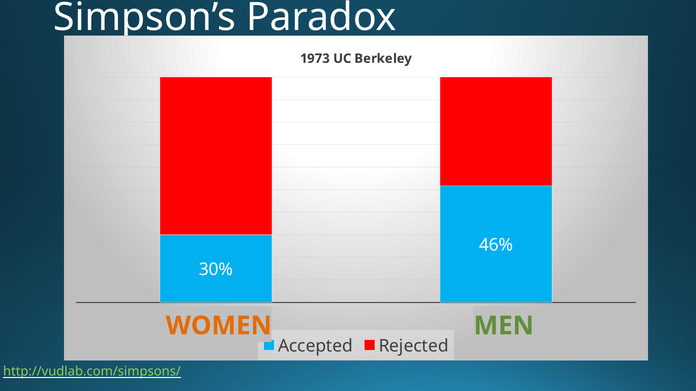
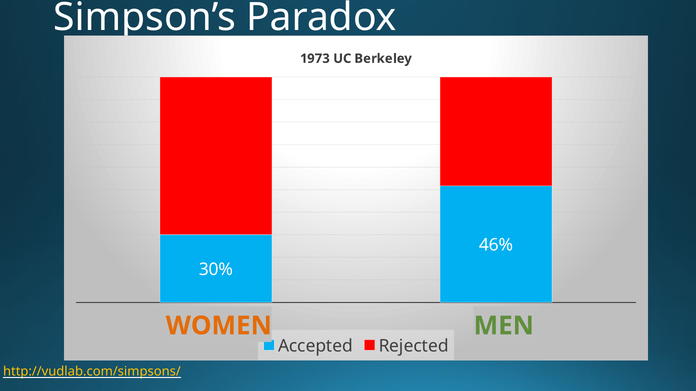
http://vudlab.com/simpsons/ colour: light green -> yellow
